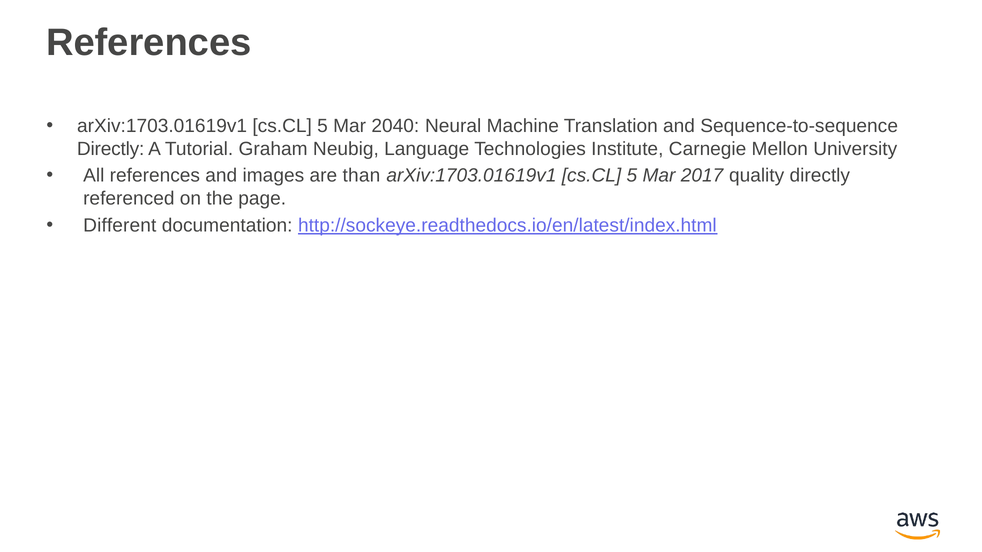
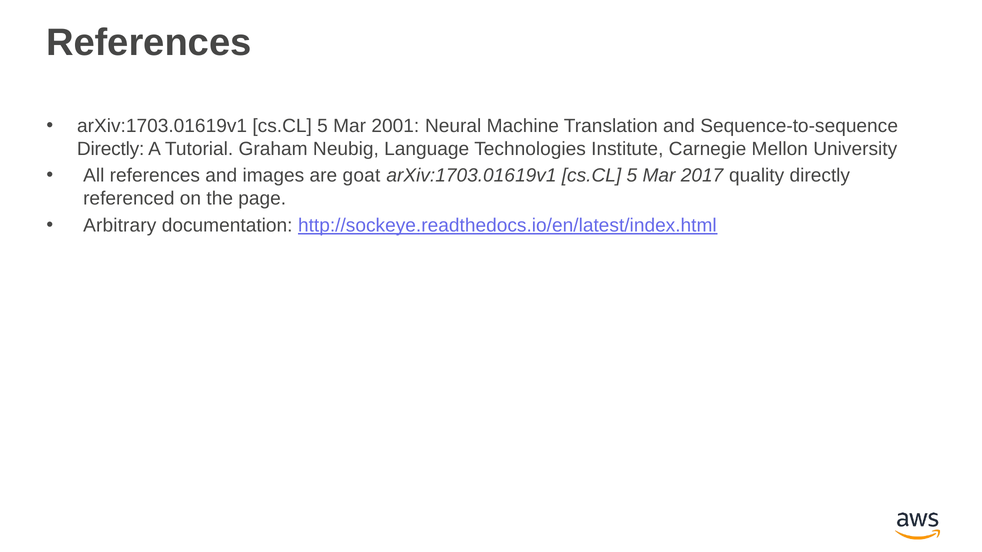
2040: 2040 -> 2001
than: than -> goat
Different: Different -> Arbitrary
